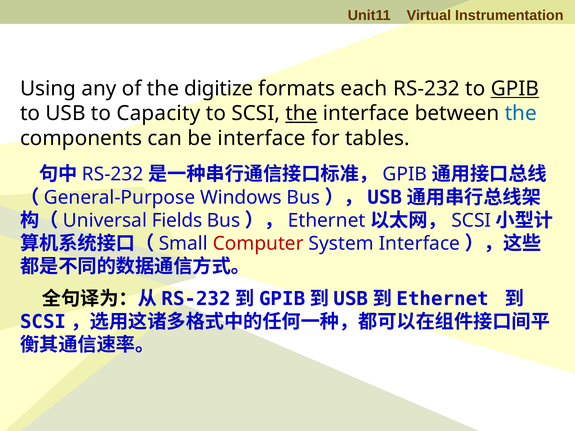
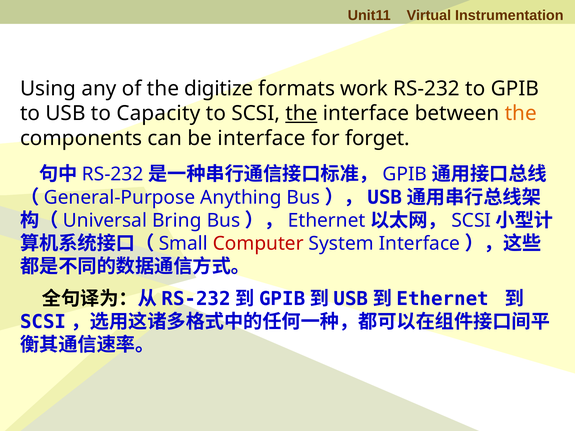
each: each -> work
GPIB at (515, 89) underline: present -> none
the at (521, 113) colour: blue -> orange
tables: tables -> forget
Windows: Windows -> Anything
Fields: Fields -> Bring
